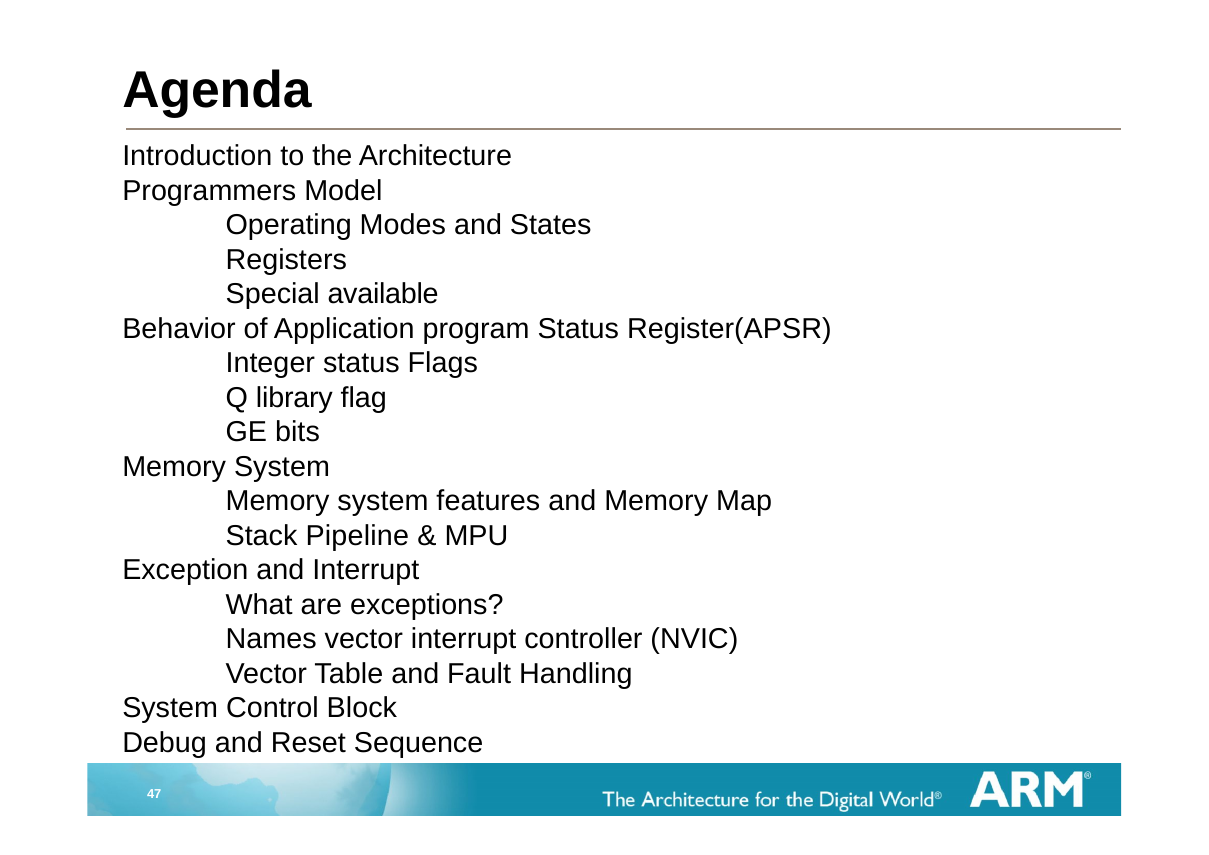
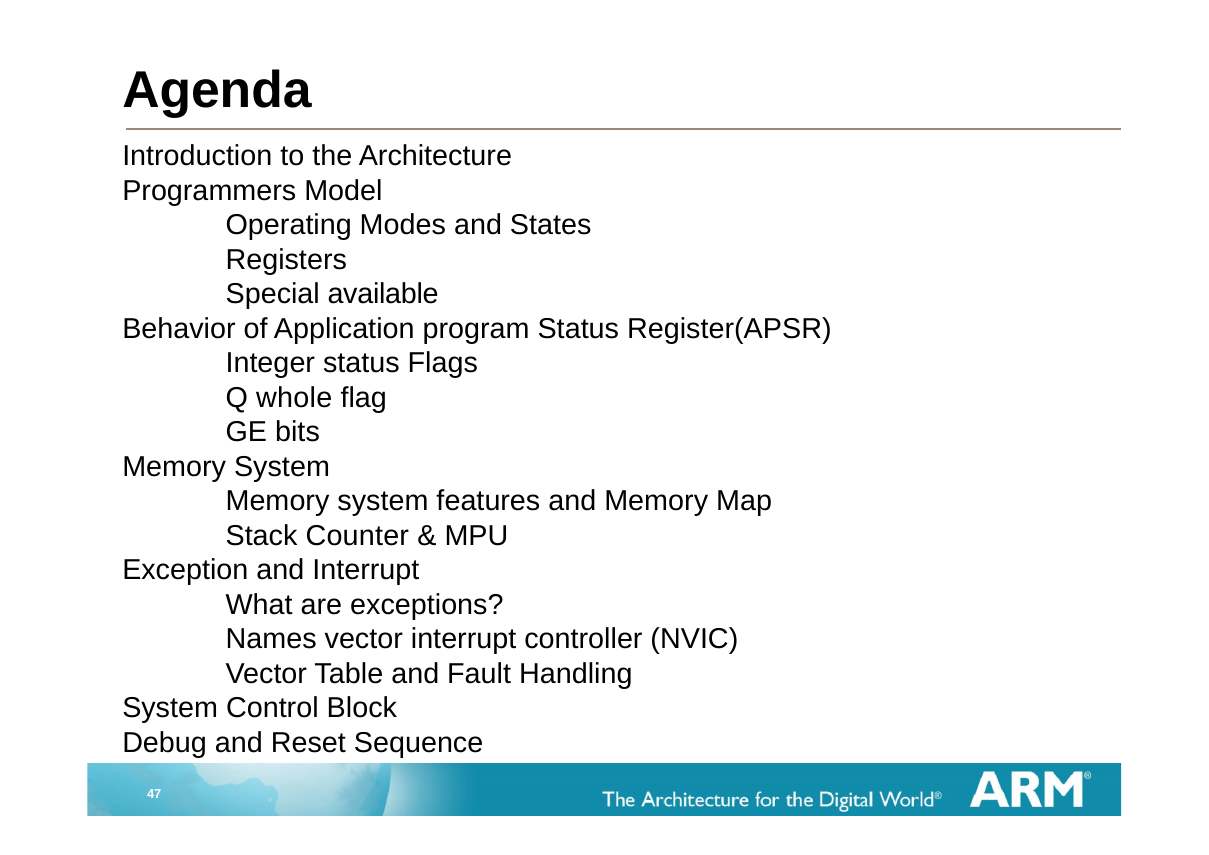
library: library -> whole
Pipeline: Pipeline -> Counter
